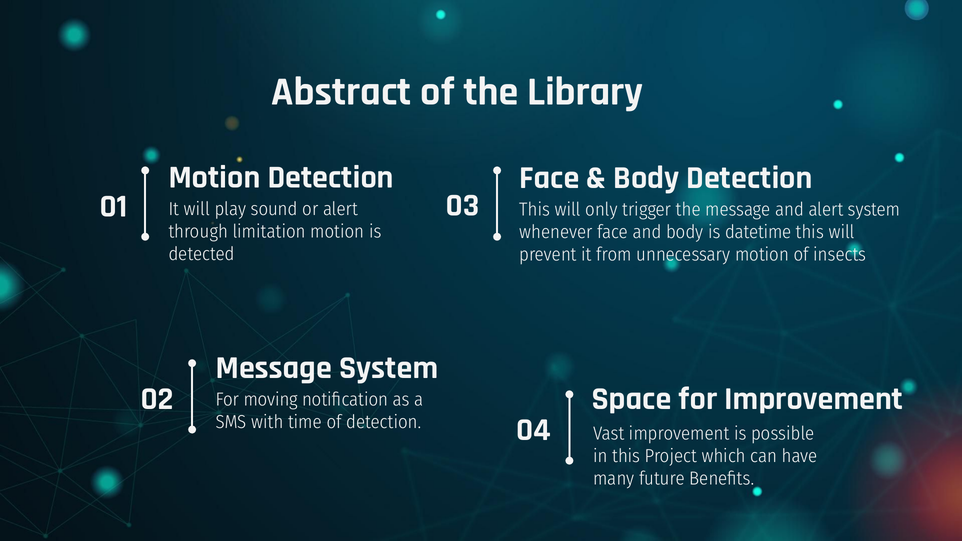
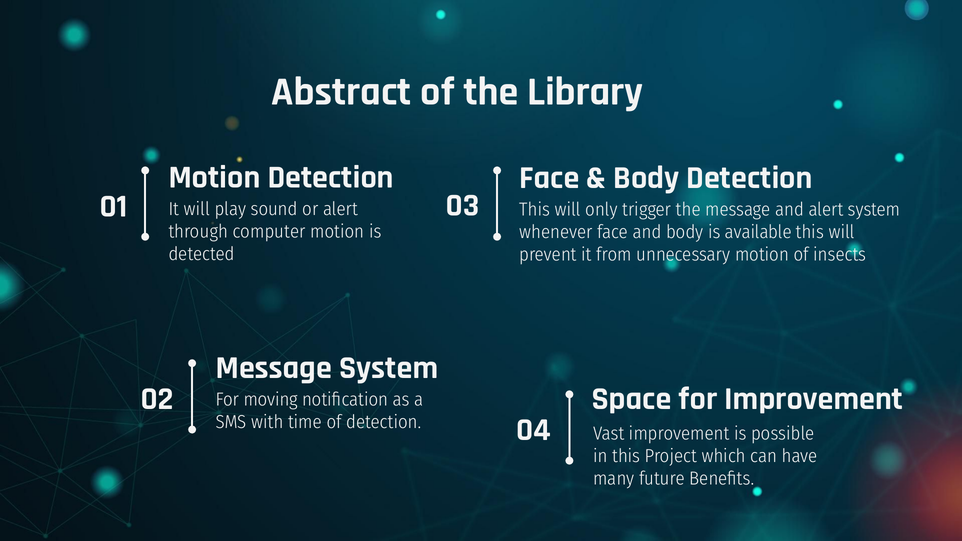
limitation: limitation -> computer
datetime: datetime -> available
